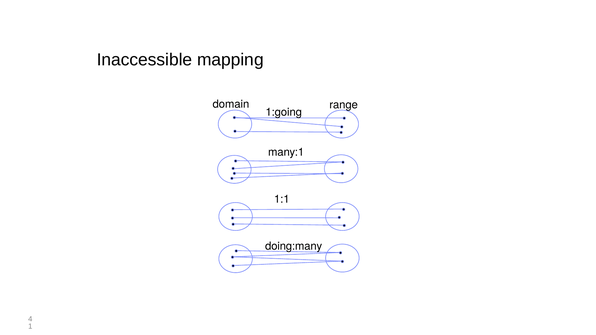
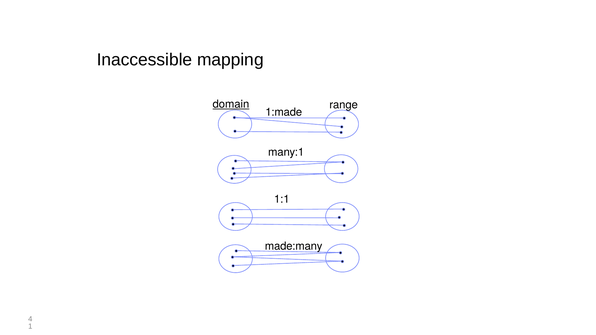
domain underline: none -> present
1:going: 1:going -> 1:made
doing:many: doing:many -> made:many
